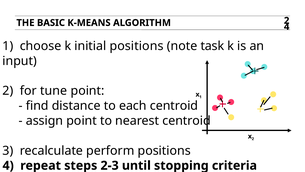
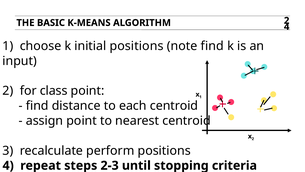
note task: task -> find
tune: tune -> class
